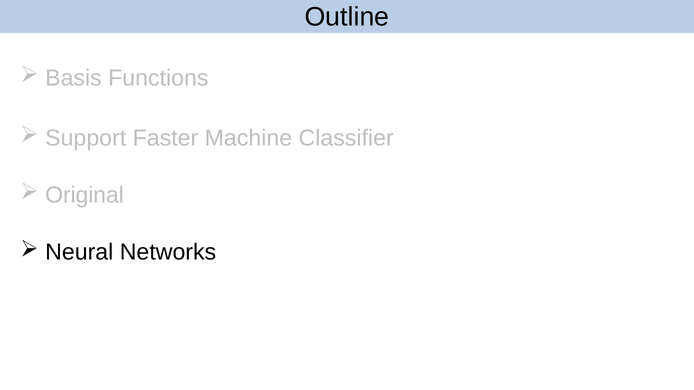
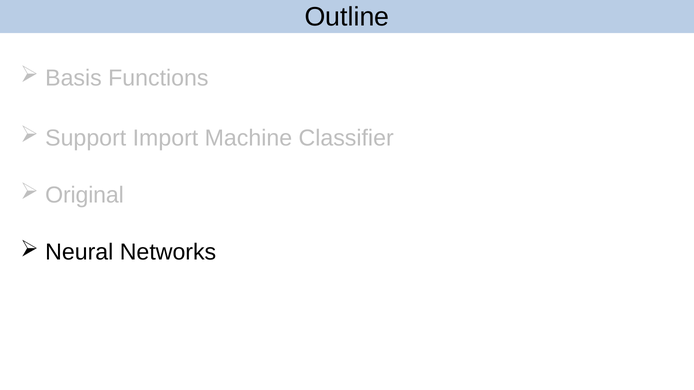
Faster: Faster -> Import
